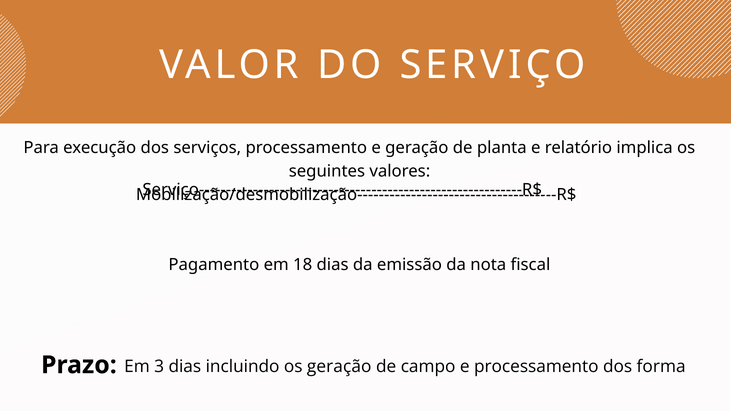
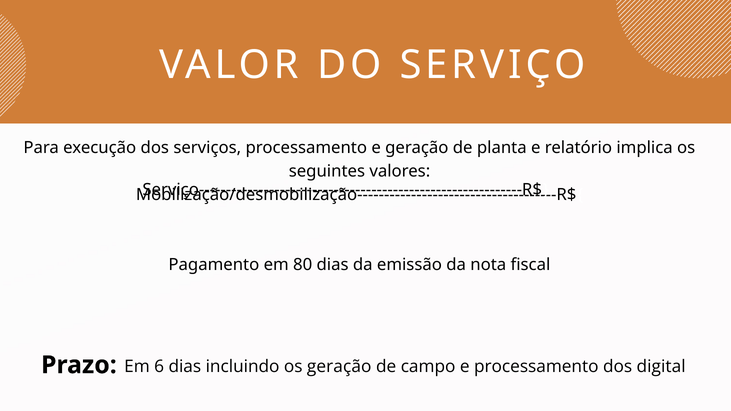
18: 18 -> 80
3: 3 -> 6
forma: forma -> digital
